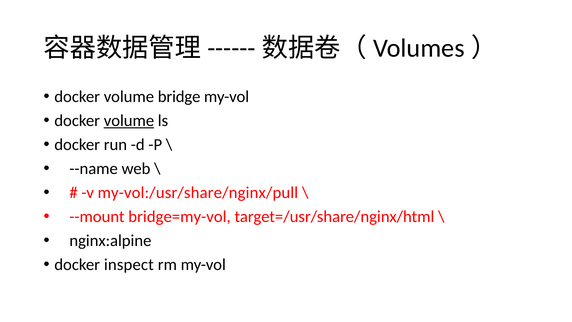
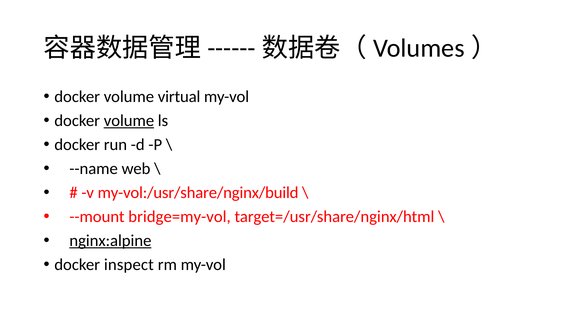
bridge: bridge -> virtual
my-vol:/usr/share/nginx/pull: my-vol:/usr/share/nginx/pull -> my-vol:/usr/share/nginx/build
nginx:alpine underline: none -> present
